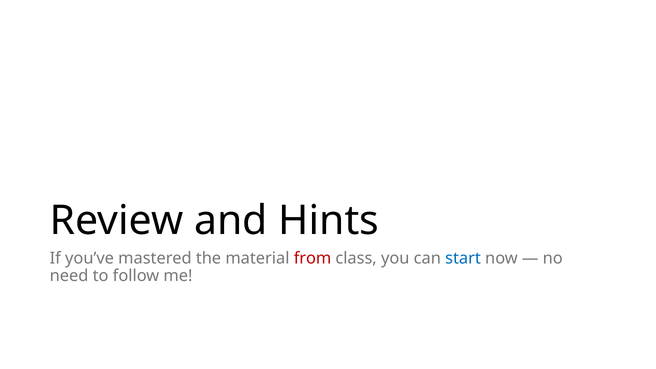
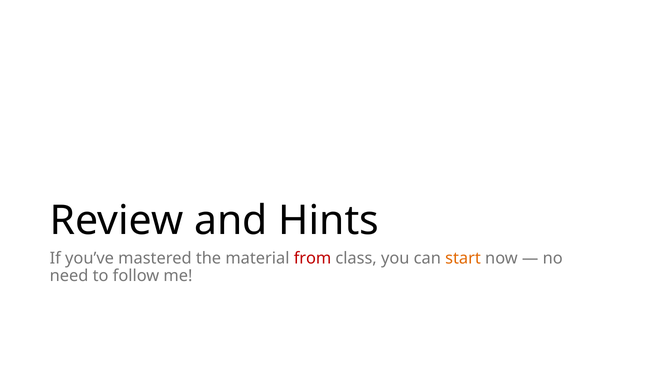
start colour: blue -> orange
